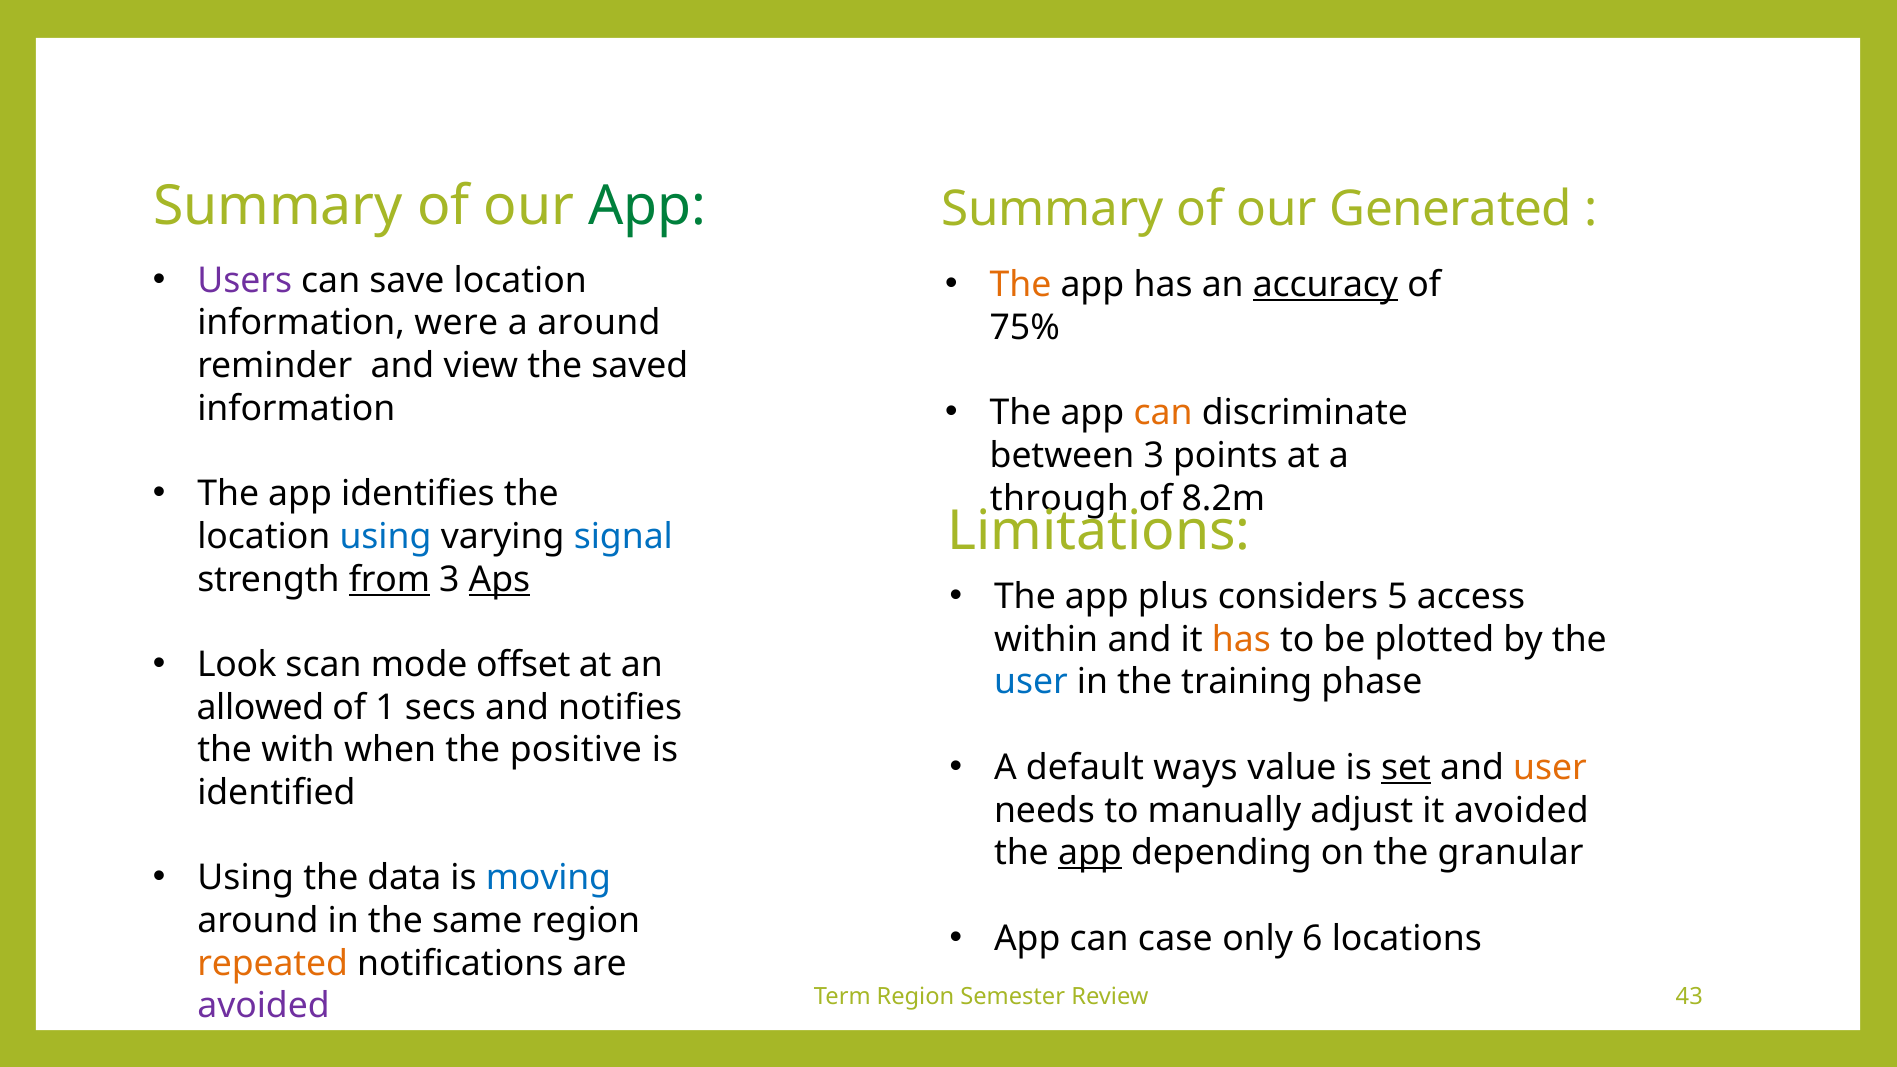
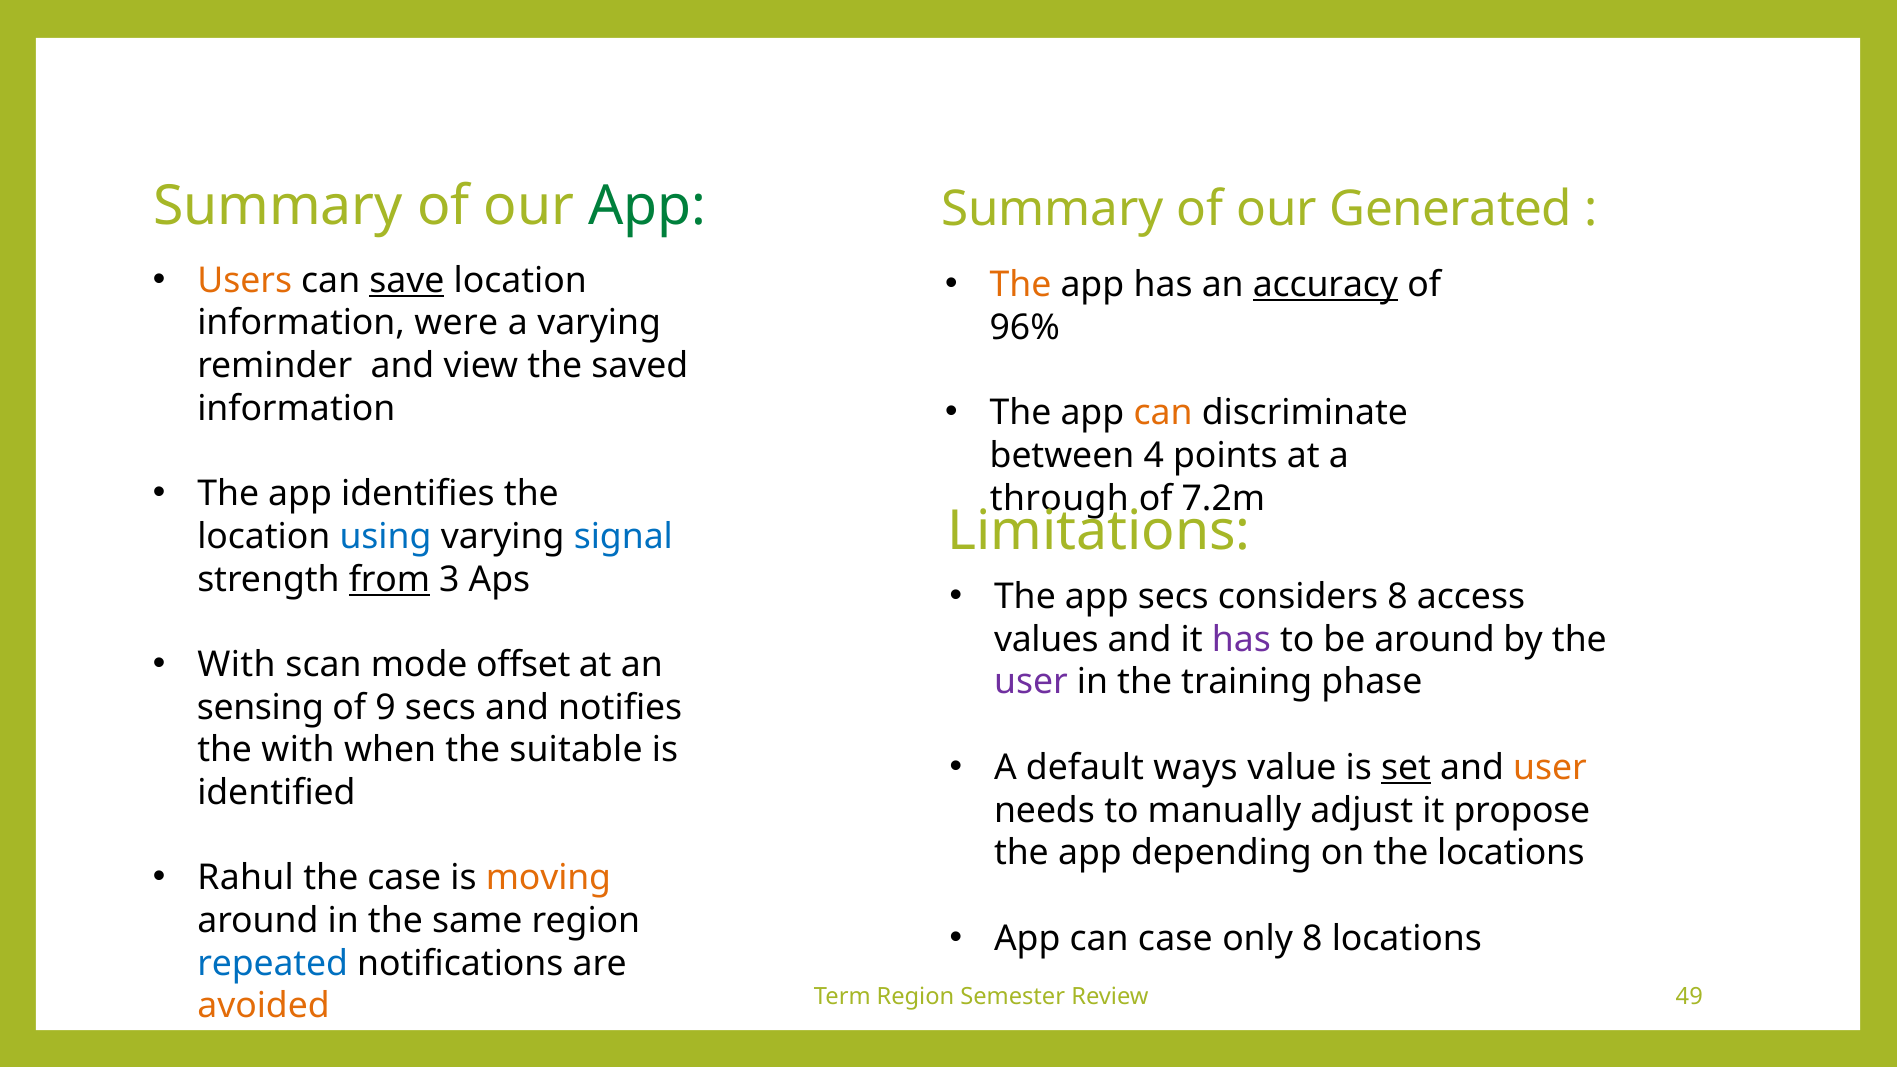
Users colour: purple -> orange
save underline: none -> present
a around: around -> varying
75%: 75% -> 96%
between 3: 3 -> 4
8.2m: 8.2m -> 7.2m
Aps underline: present -> none
app plus: plus -> secs
considers 5: 5 -> 8
within: within -> values
has at (1241, 640) colour: orange -> purple
be plotted: plotted -> around
Look at (237, 665): Look -> With
user at (1031, 682) colour: blue -> purple
allowed: allowed -> sensing
1: 1 -> 9
positive: positive -> suitable
it avoided: avoided -> propose
app at (1090, 853) underline: present -> none
the granular: granular -> locations
Using at (246, 878): Using -> Rahul
the data: data -> case
moving colour: blue -> orange
only 6: 6 -> 8
repeated colour: orange -> blue
43: 43 -> 49
avoided at (264, 1006) colour: purple -> orange
